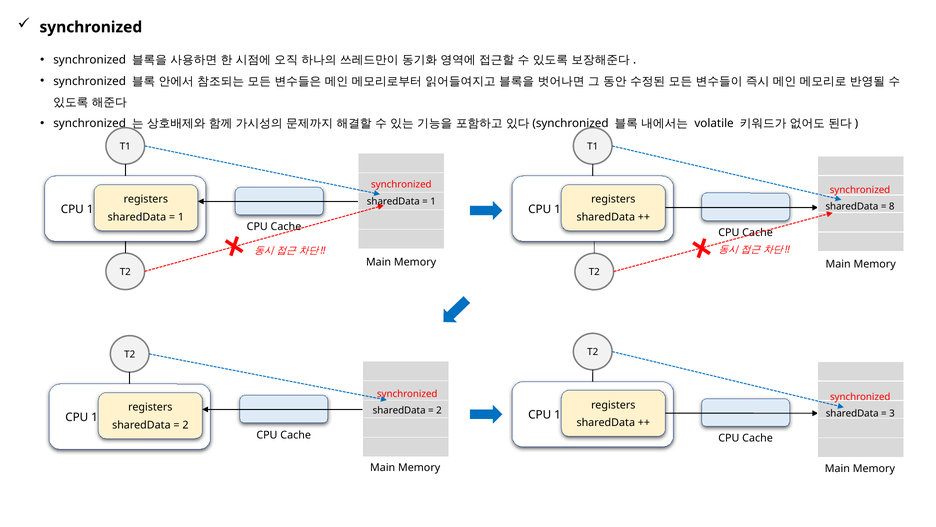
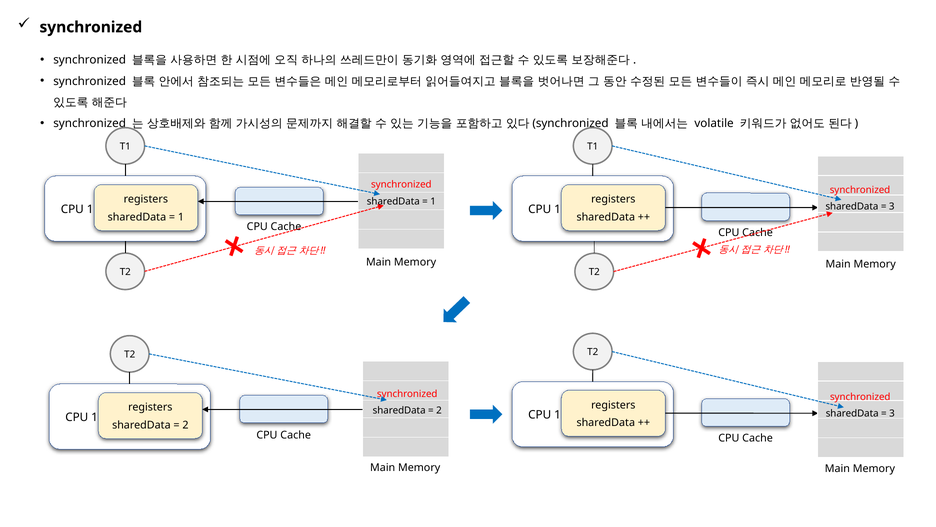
8 at (892, 207): 8 -> 3
